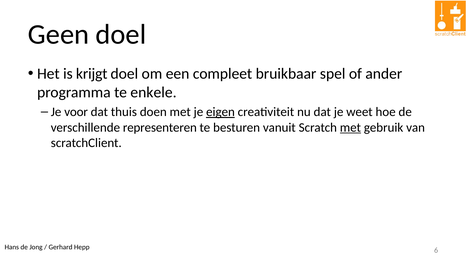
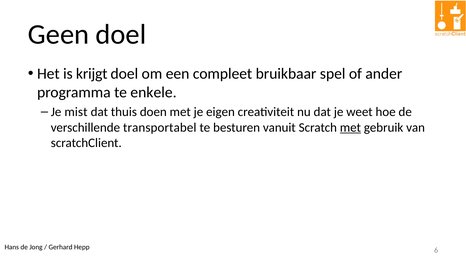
voor: voor -> mist
eigen underline: present -> none
representeren: representeren -> transportabel
